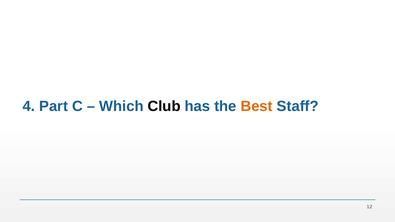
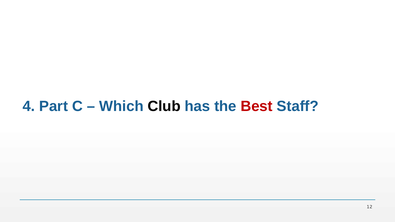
Best colour: orange -> red
